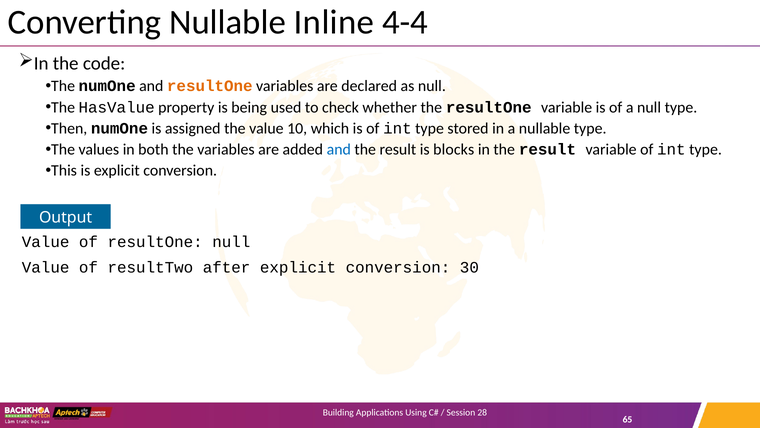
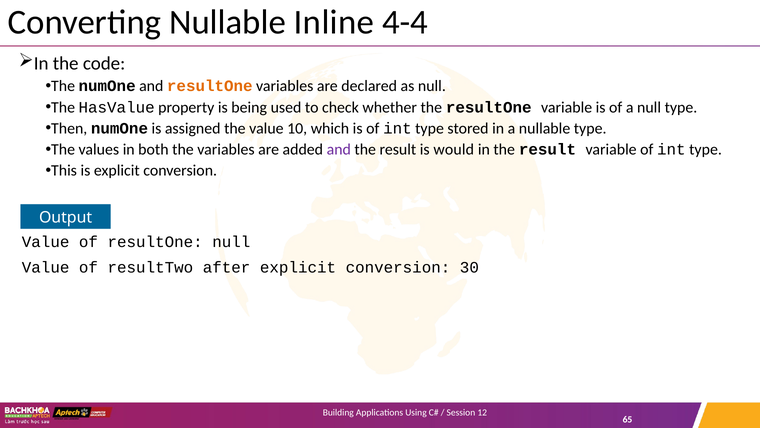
and at (339, 149) colour: blue -> purple
blocks: blocks -> would
28: 28 -> 12
